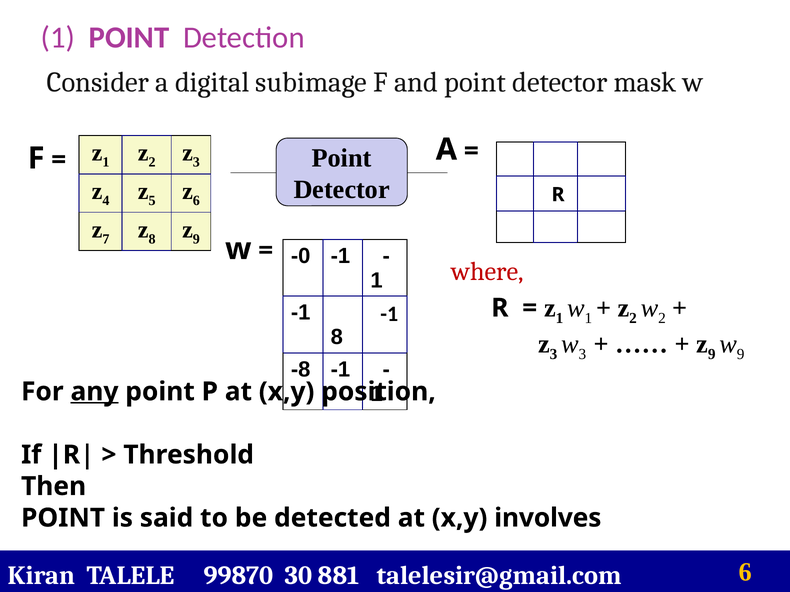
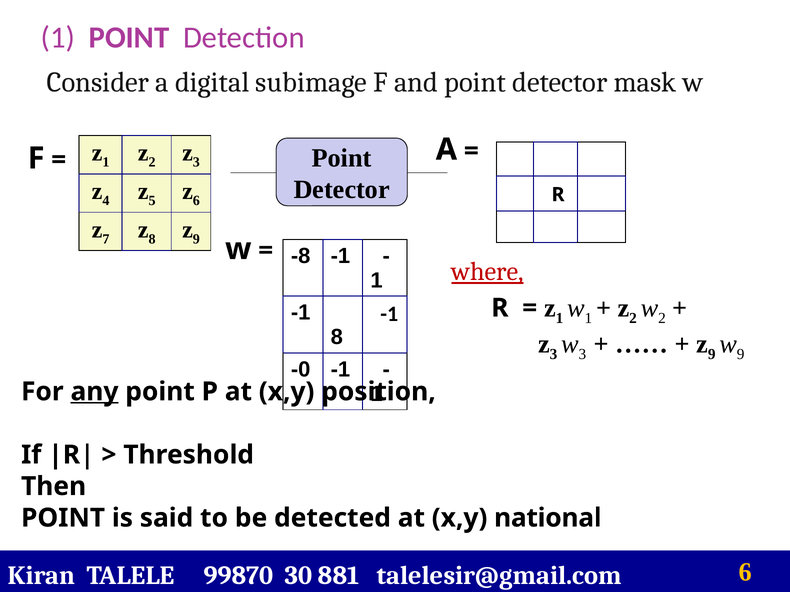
-0: -0 -> -8
where underline: none -> present
-8: -8 -> -0
involves: involves -> national
